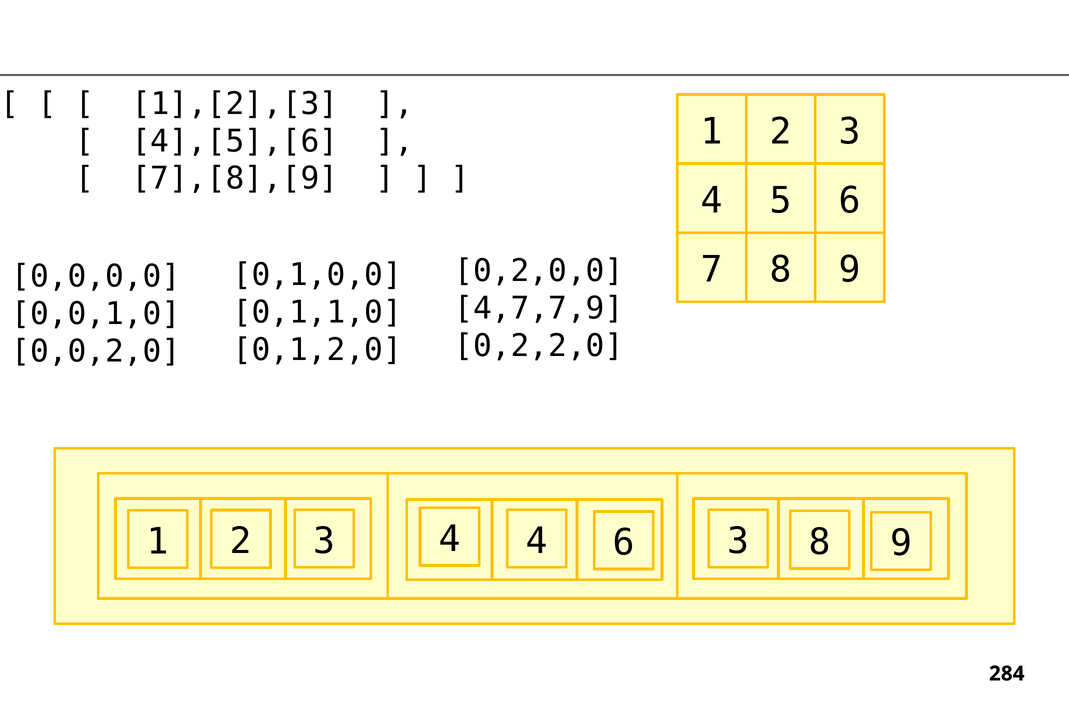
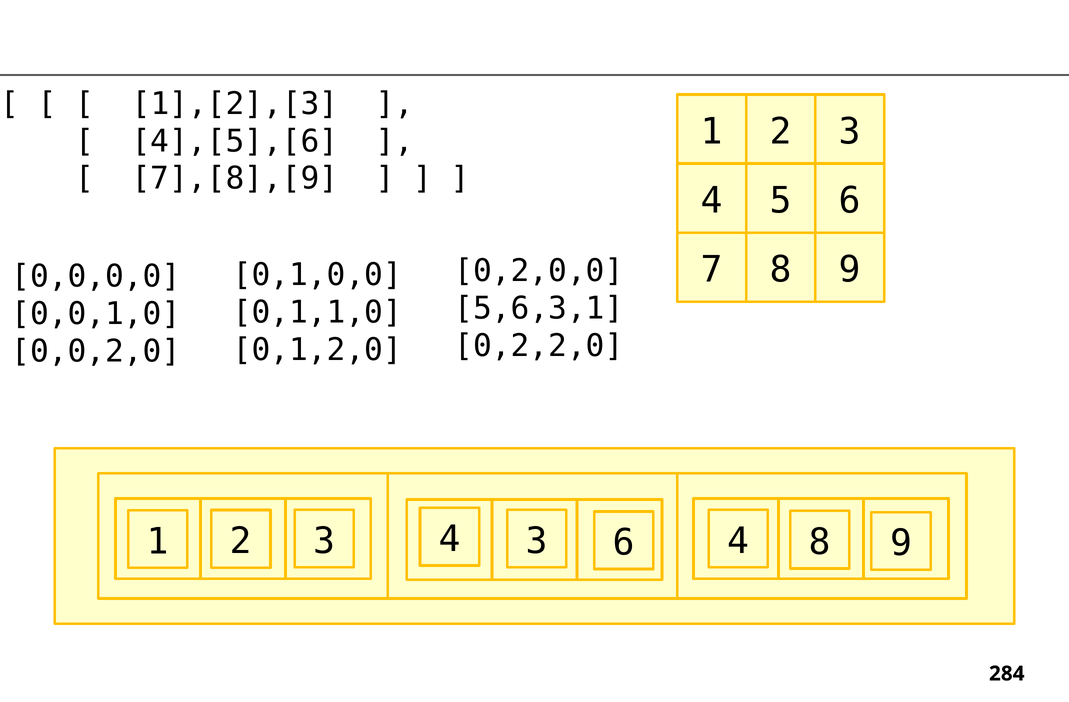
4,7,7,9: 4,7,7,9 -> 5,6,3,1
4 4: 4 -> 3
6 3: 3 -> 4
